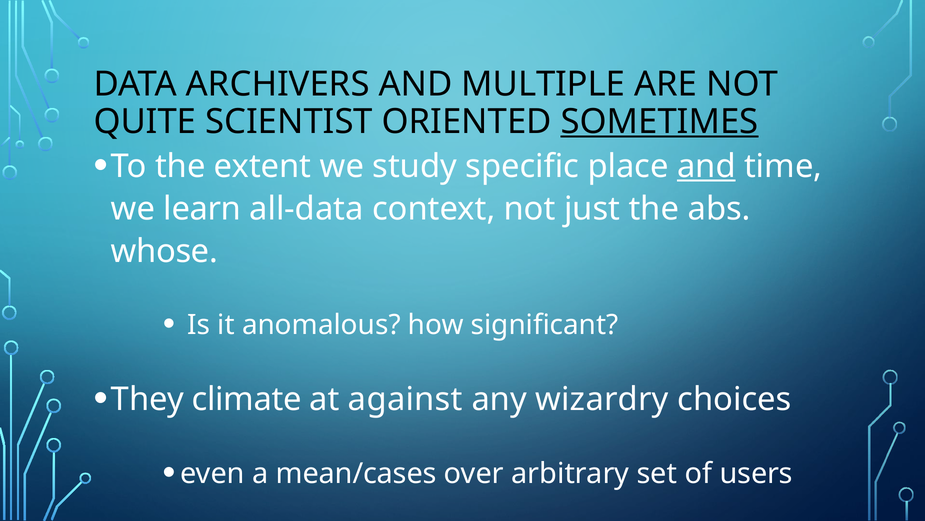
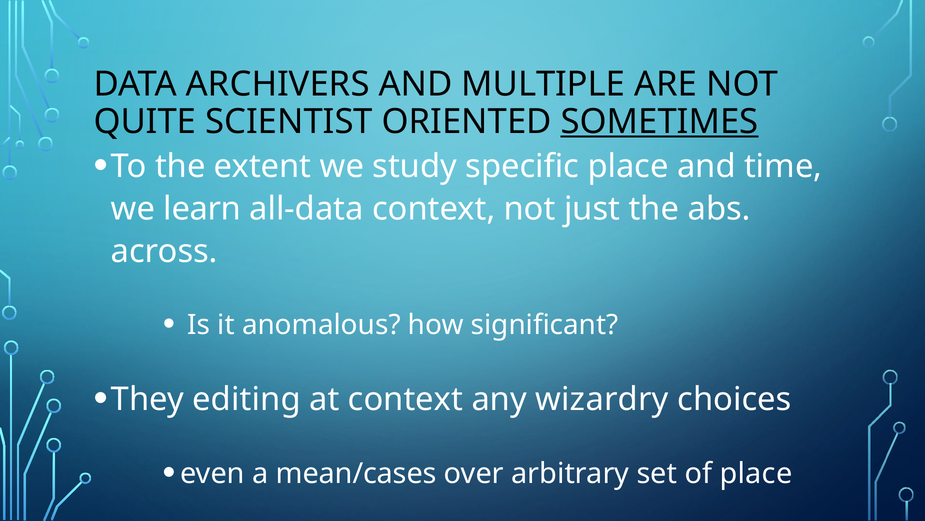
and at (706, 166) underline: present -> none
whose: whose -> across
climate: climate -> editing
at against: against -> context
of users: users -> place
